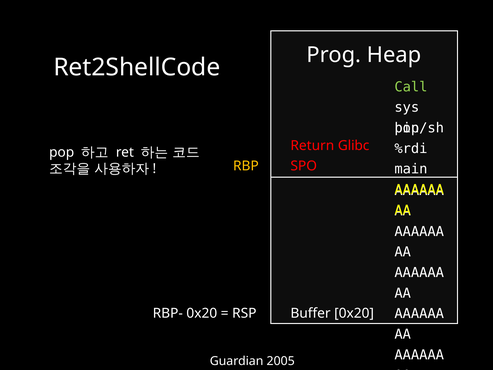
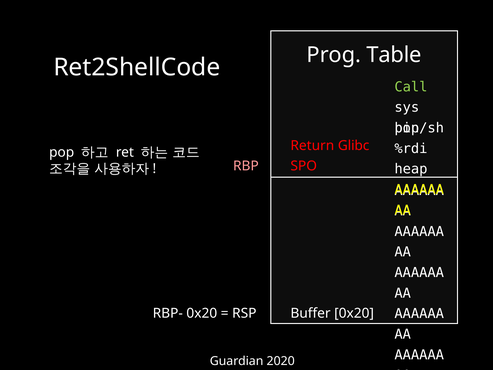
Heap: Heap -> Table
main: main -> heap
RBP colour: yellow -> pink
2005: 2005 -> 2020
